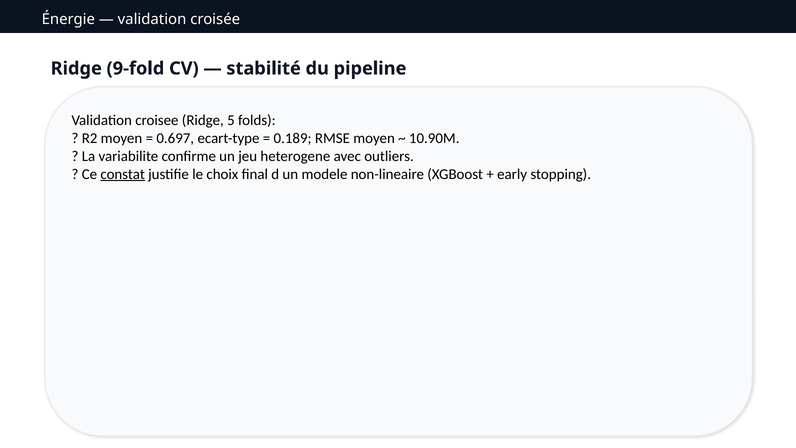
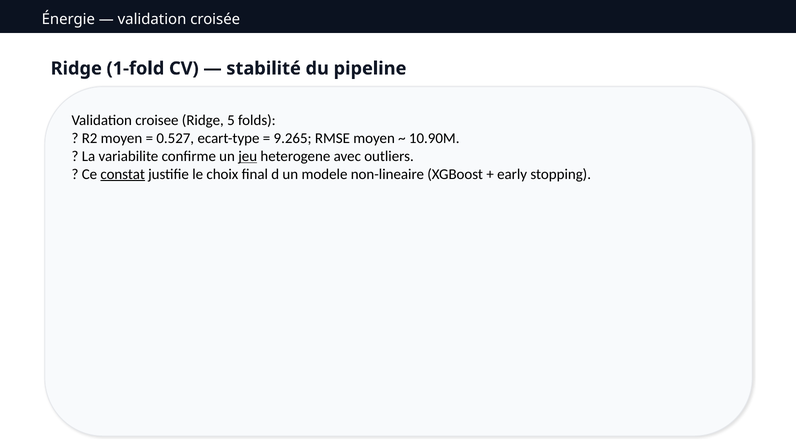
9-fold: 9-fold -> 1-fold
0.697: 0.697 -> 0.527
0.189: 0.189 -> 9.265
jeu underline: none -> present
